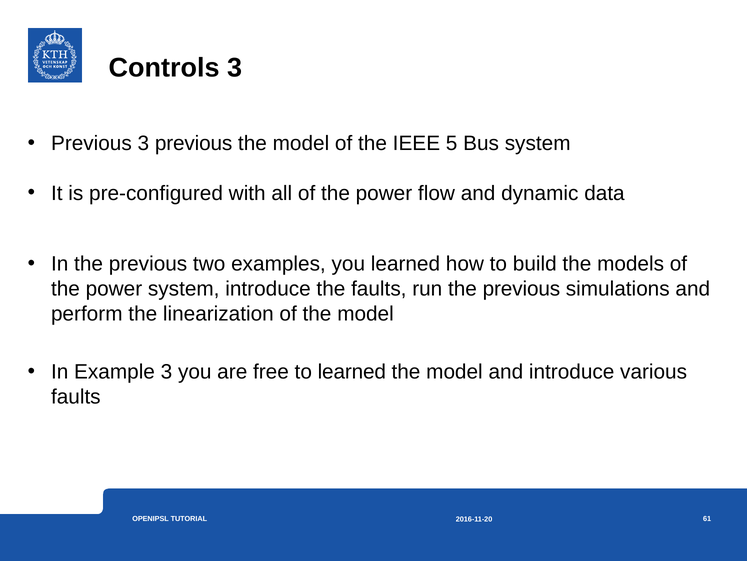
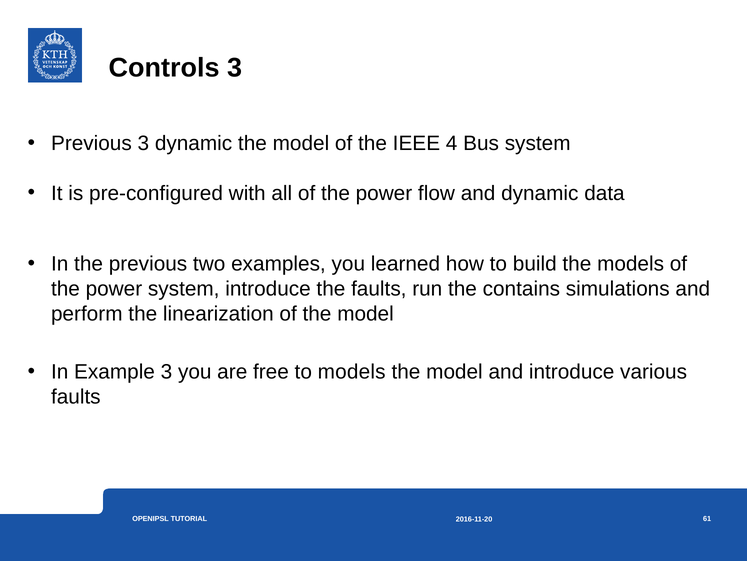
3 previous: previous -> dynamic
5: 5 -> 4
run the previous: previous -> contains
to learned: learned -> models
